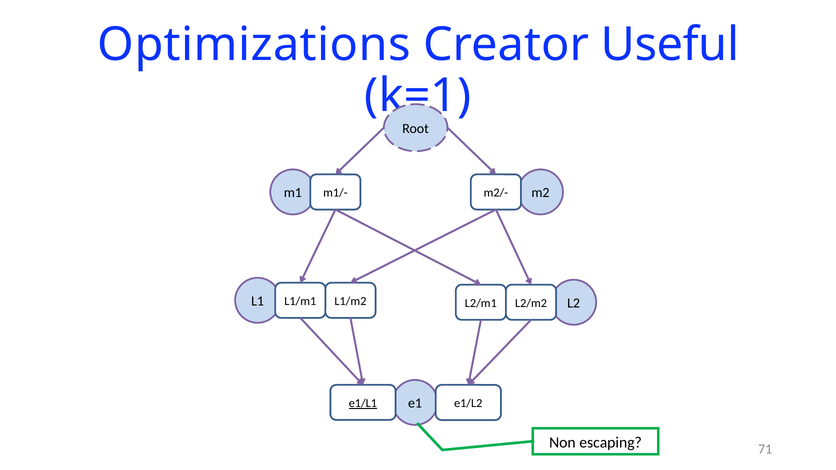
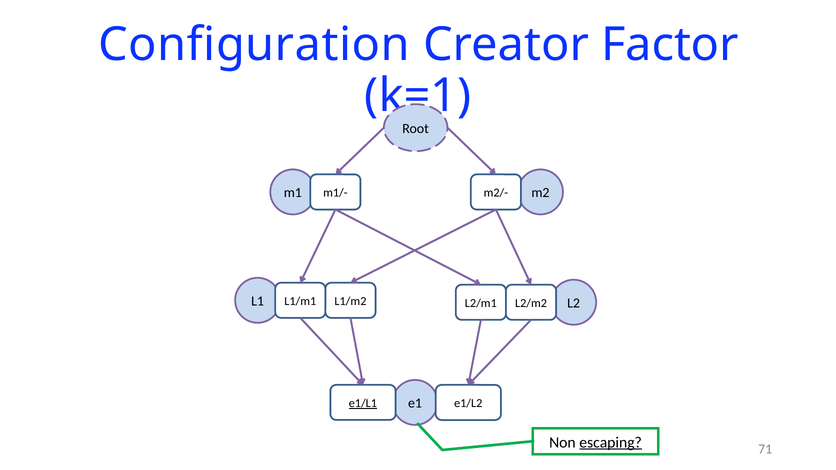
Optimizations: Optimizations -> Configuration
Useful: Useful -> Factor
escaping underline: none -> present
